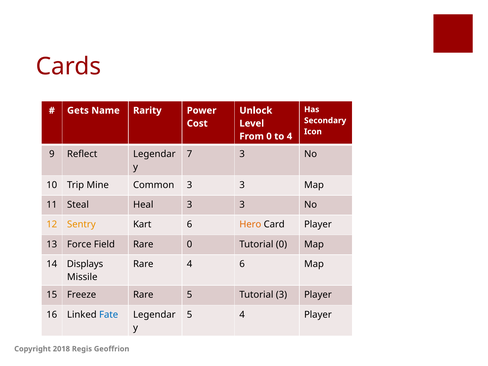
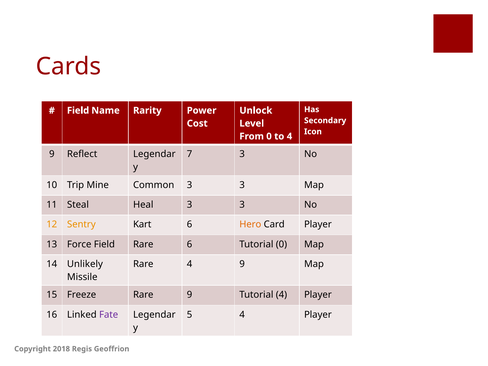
Gets at (78, 110): Gets -> Field
Rare 0: 0 -> 6
Displays: Displays -> Unlikely
4 6: 6 -> 9
Rare 5: 5 -> 9
Tutorial 3: 3 -> 4
Fate colour: blue -> purple
